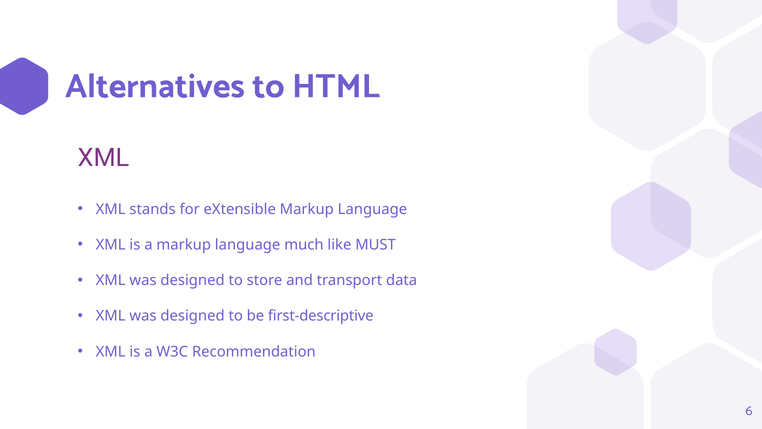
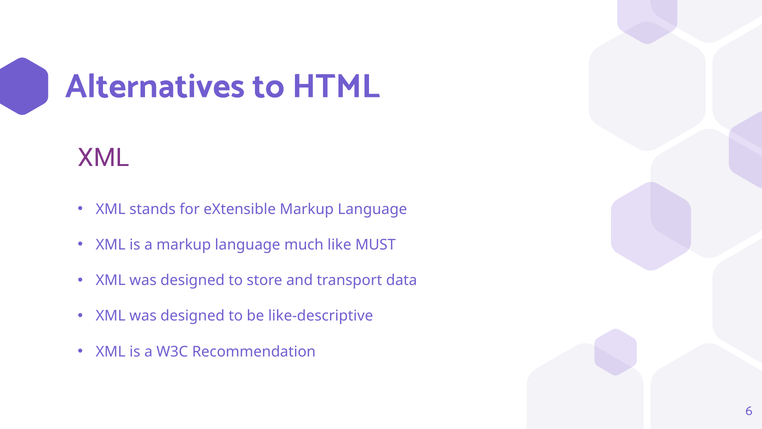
first-descriptive: first-descriptive -> like-descriptive
